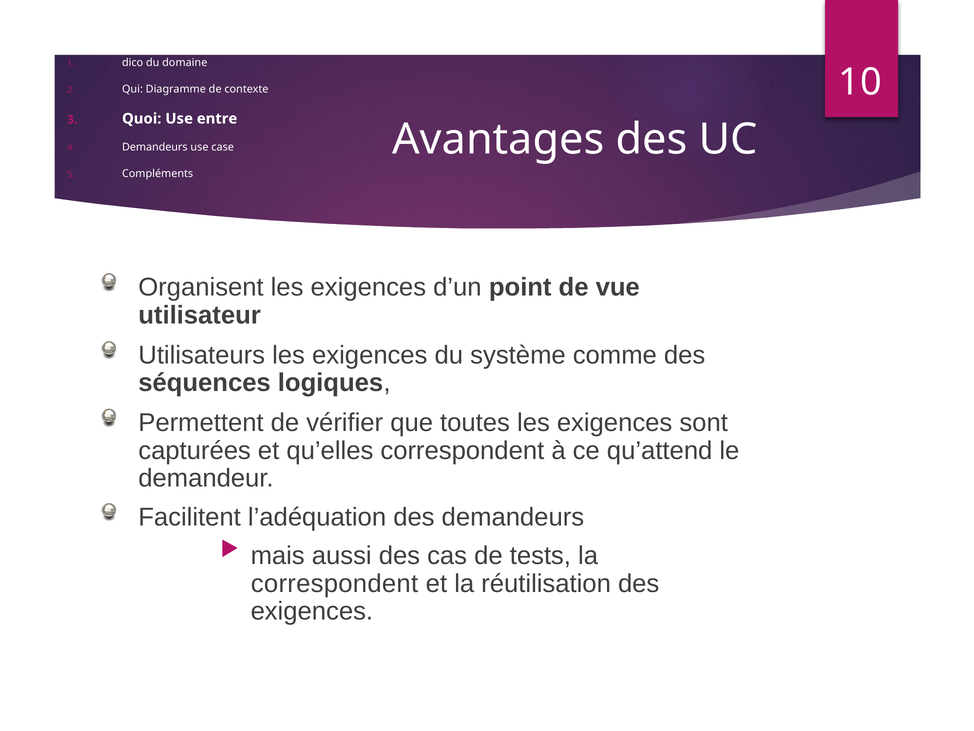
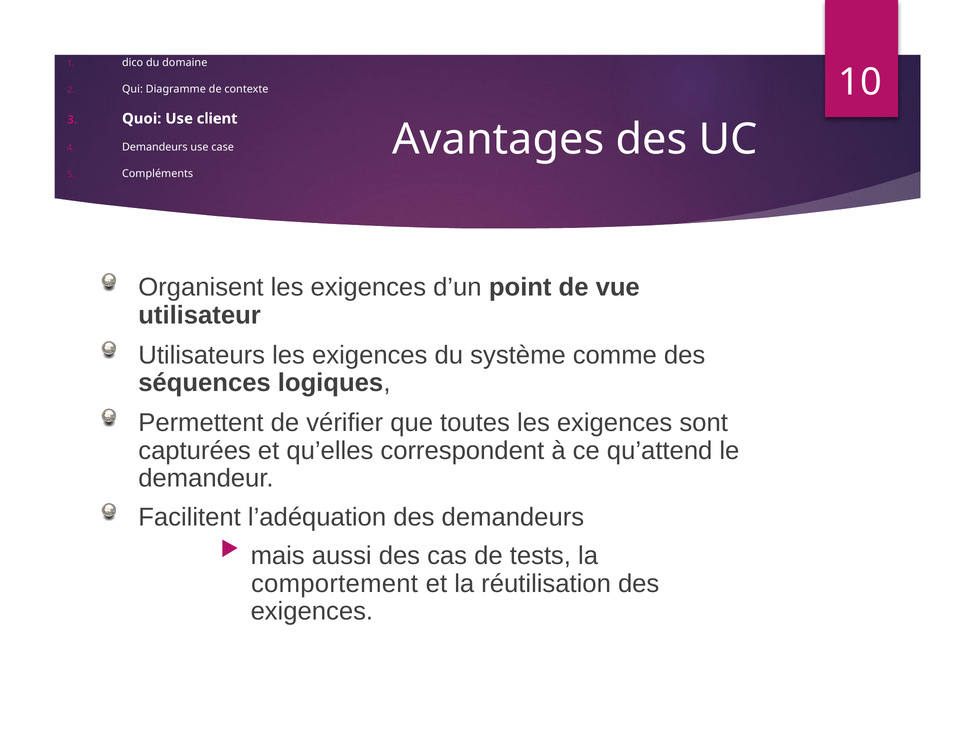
entre: entre -> client
correspondent at (335, 583): correspondent -> comportement
